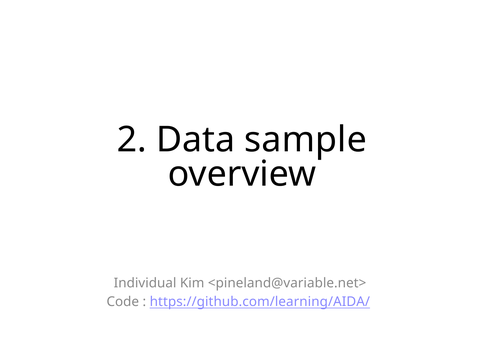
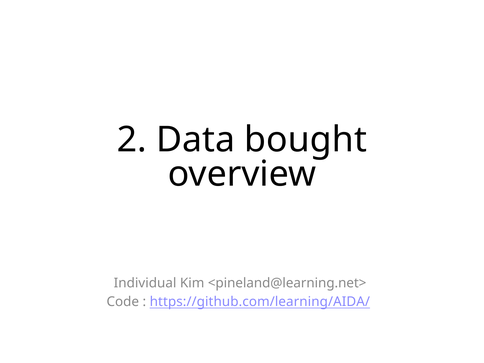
sample: sample -> bought
<pineland@variable.net>: <pineland@variable.net> -> <pineland@learning.net>
